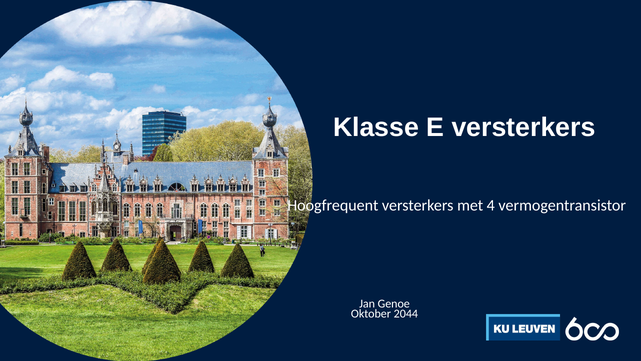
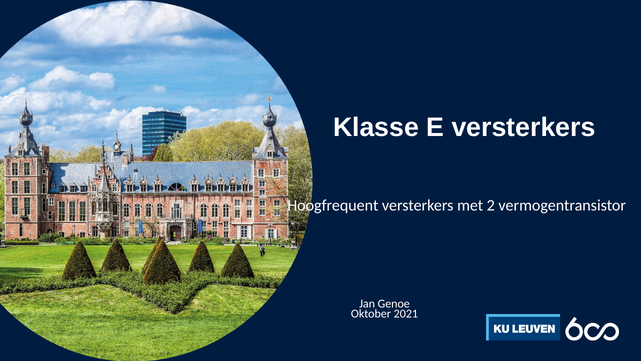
4: 4 -> 2
2044: 2044 -> 2021
